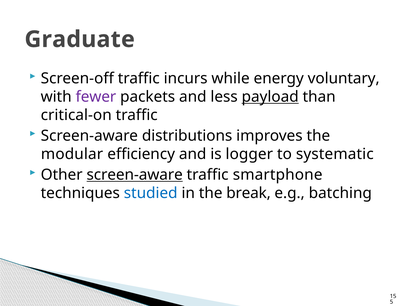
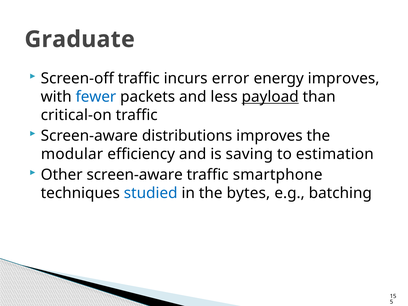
while: while -> error
energy voluntary: voluntary -> improves
fewer colour: purple -> blue
logger: logger -> saving
systematic: systematic -> estimation
screen-aware at (135, 175) underline: present -> none
break: break -> bytes
